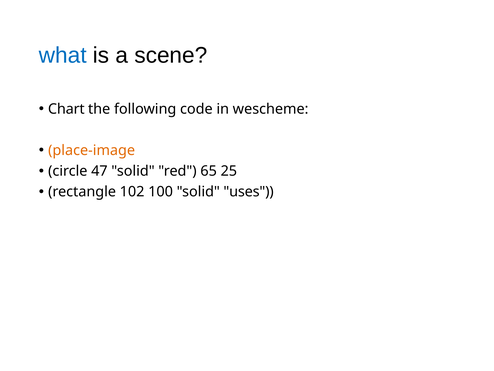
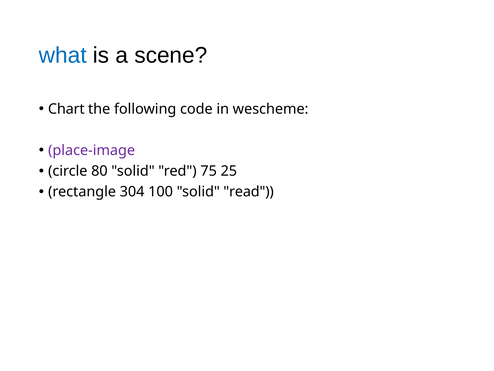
place-image colour: orange -> purple
47: 47 -> 80
65: 65 -> 75
102: 102 -> 304
uses: uses -> read
